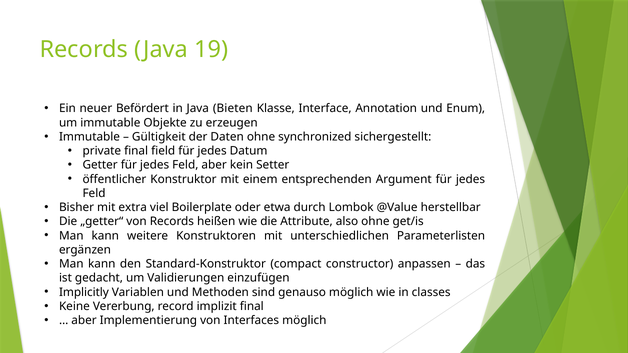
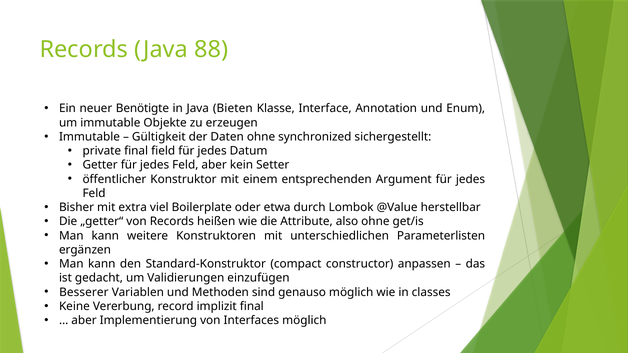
19: 19 -> 88
Befördert: Befördert -> Benötigte
Implicitly: Implicitly -> Besserer
